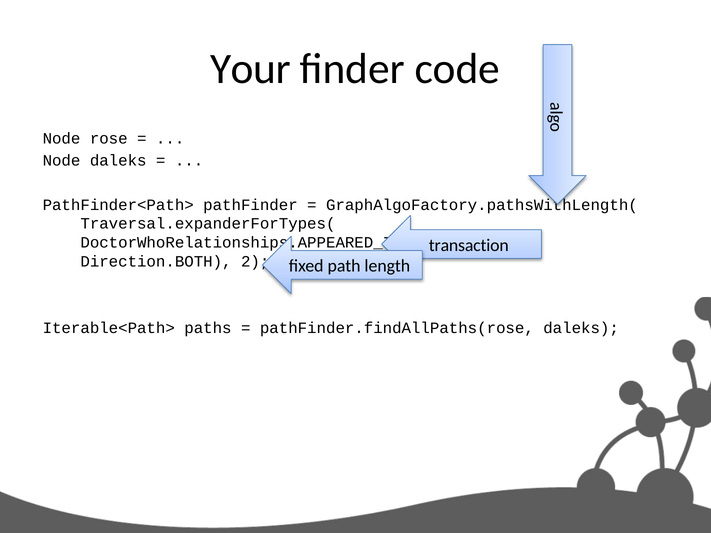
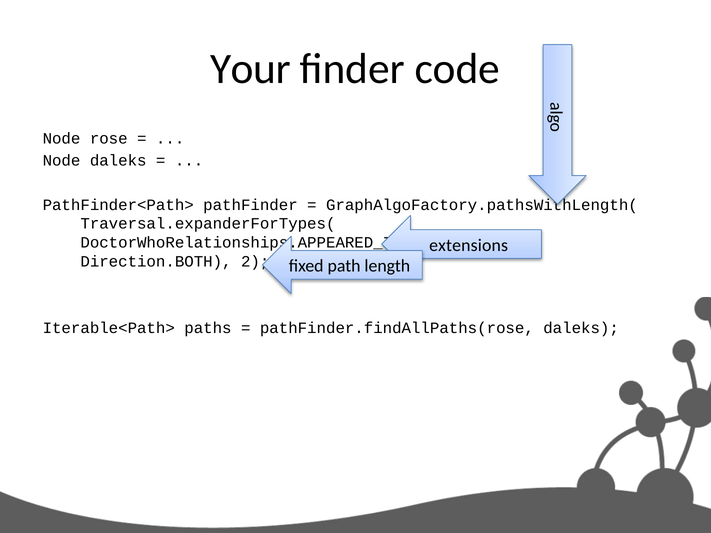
transaction: transaction -> extensions
